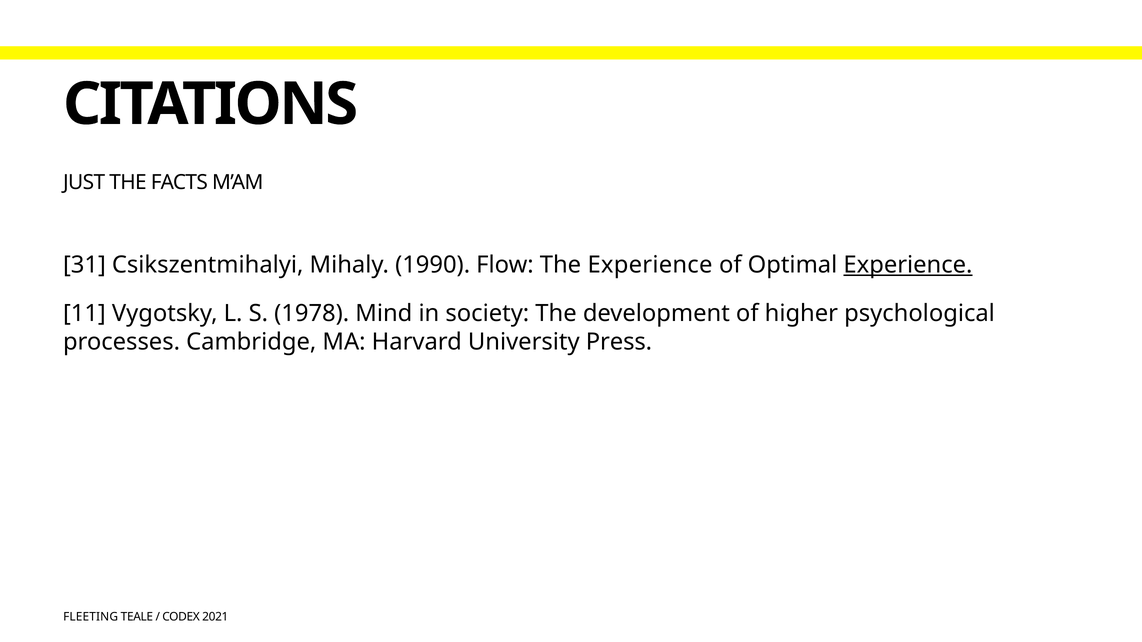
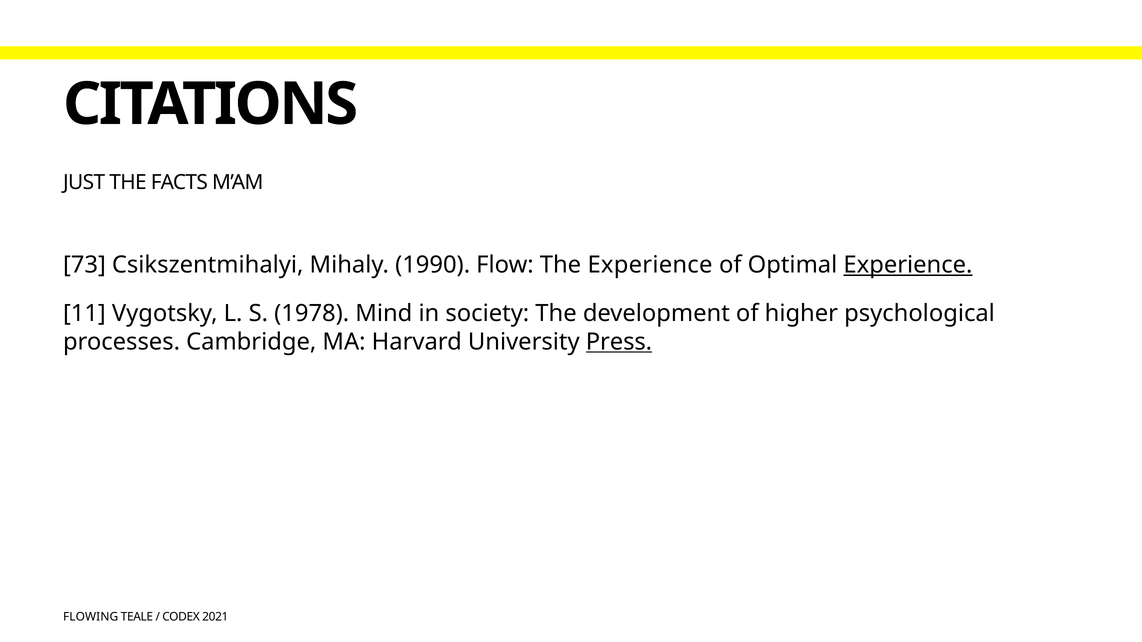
31: 31 -> 73
Press underline: none -> present
FLEETING: FLEETING -> FLOWING
